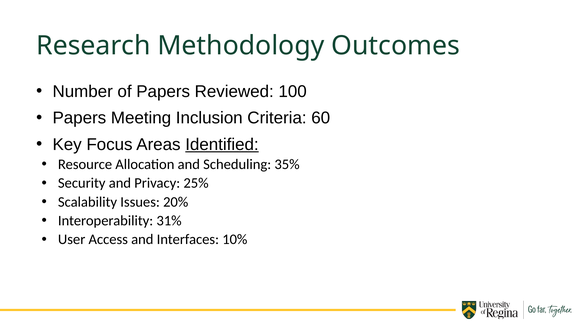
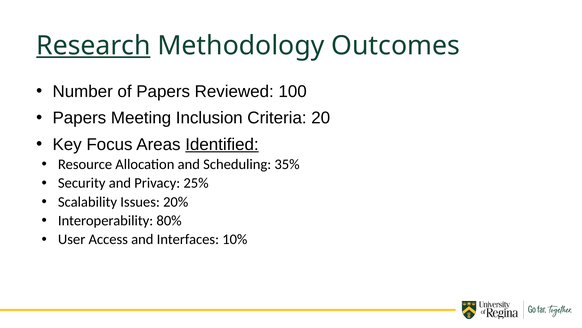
Research underline: none -> present
60: 60 -> 20
31%: 31% -> 80%
